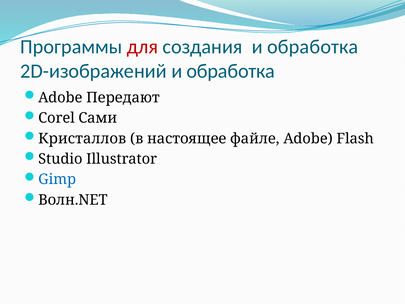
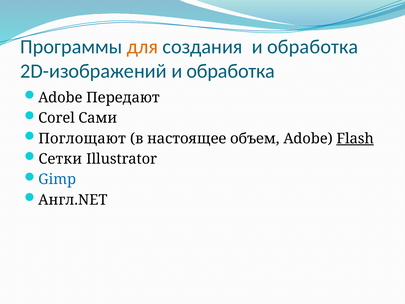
для colour: red -> orange
Кристаллов: Кристаллов -> Поглощают
файле: файле -> объем
Flash underline: none -> present
Studio: Studio -> Сетки
Волн.NET: Волн.NET -> Англ.NET
